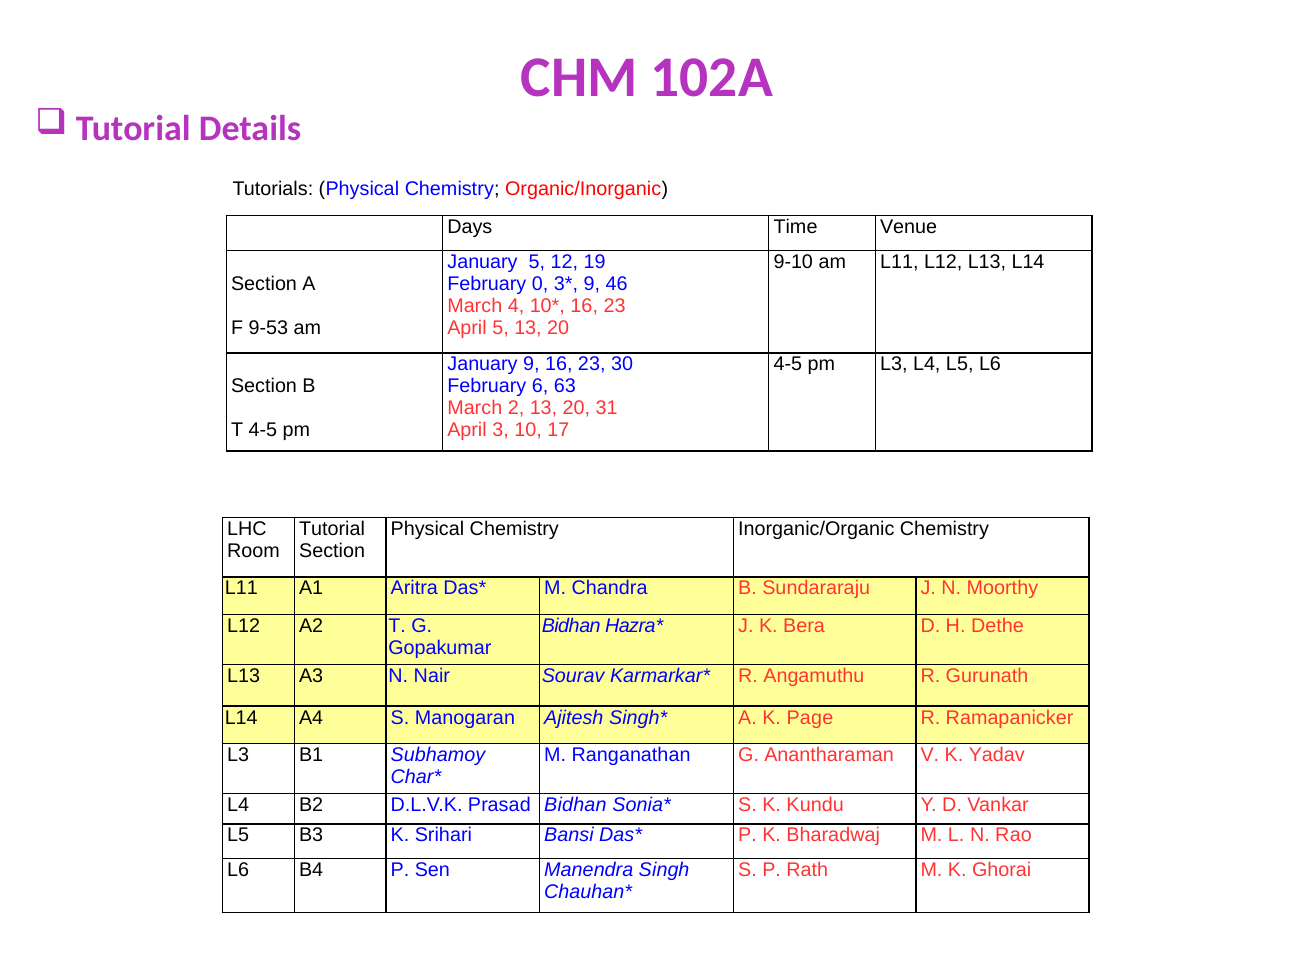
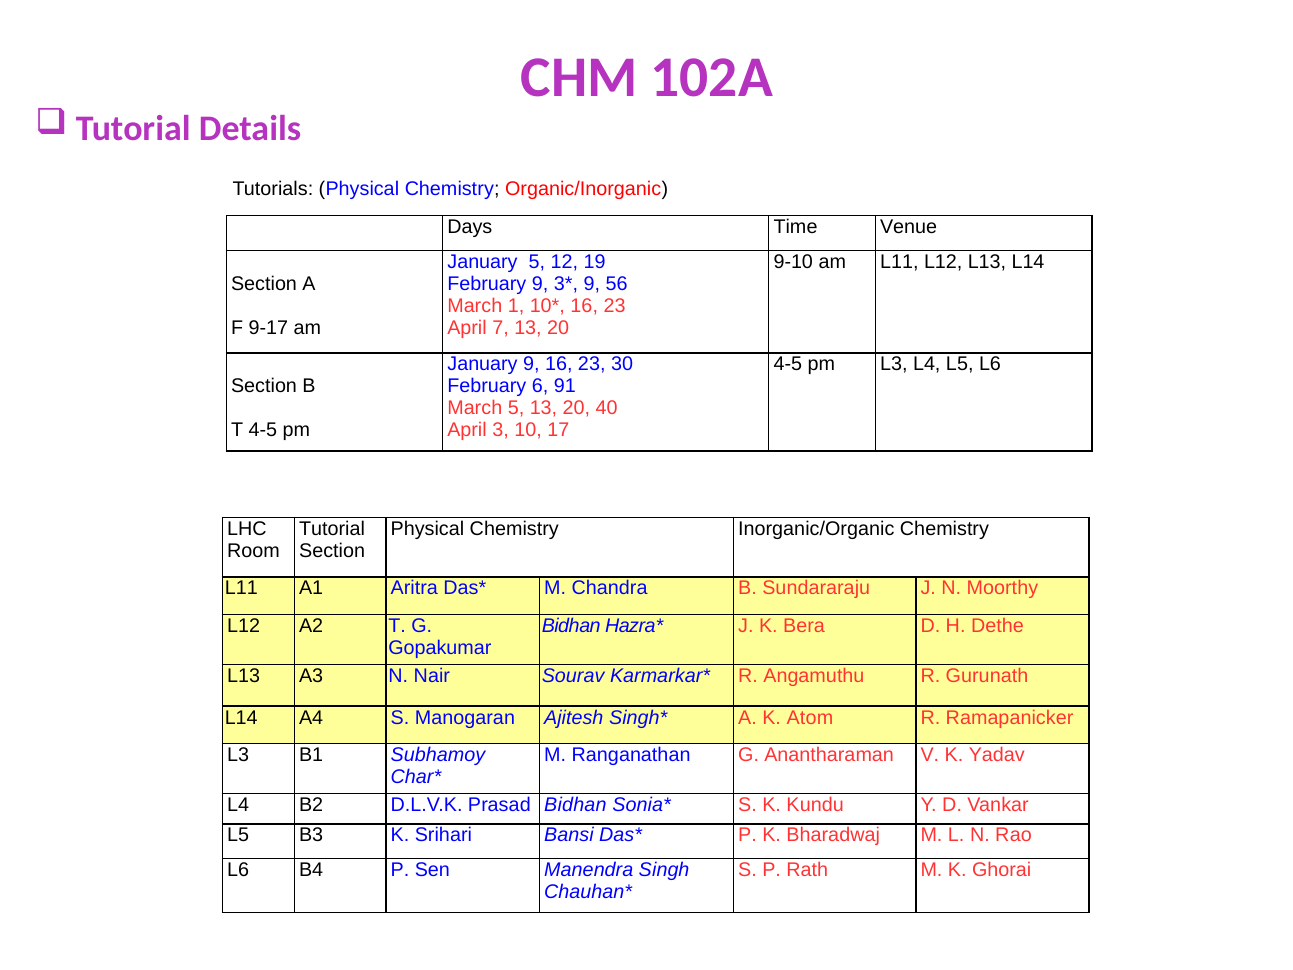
February 0: 0 -> 9
46: 46 -> 56
4: 4 -> 1
9-53: 9-53 -> 9-17
April 5: 5 -> 7
63: 63 -> 91
March 2: 2 -> 5
31: 31 -> 40
Page: Page -> Atom
